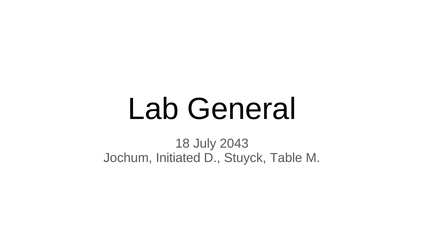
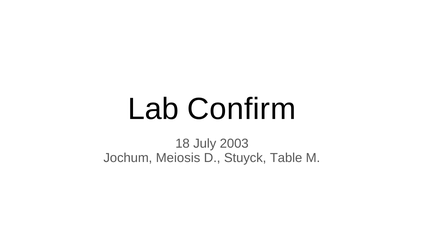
General: General -> Confirm
2043: 2043 -> 2003
Initiated: Initiated -> Meiosis
